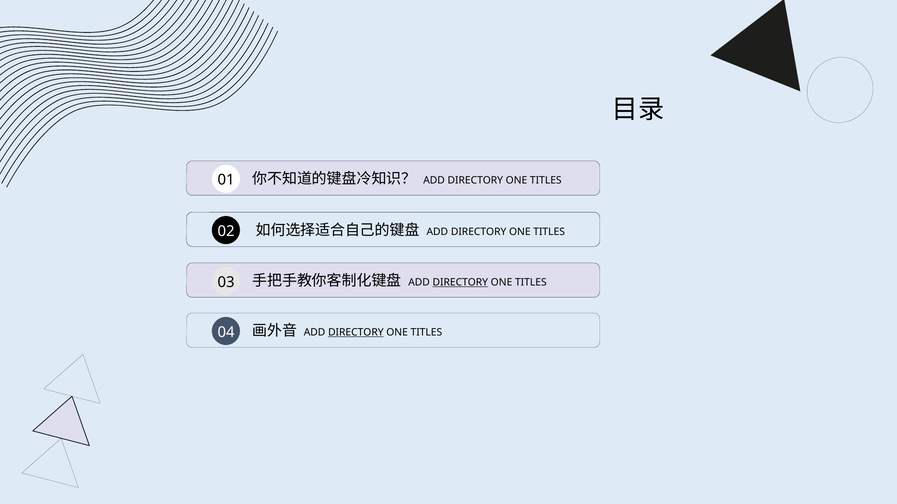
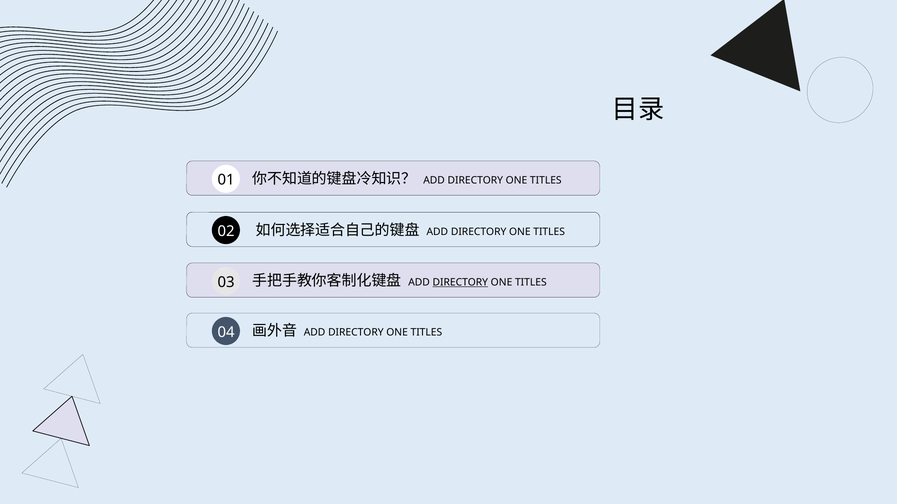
DIRECTORY at (356, 333) underline: present -> none
